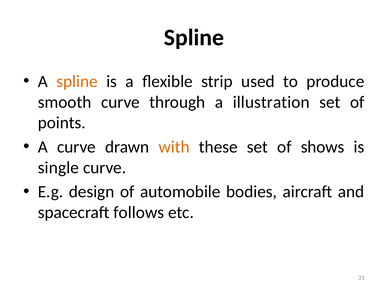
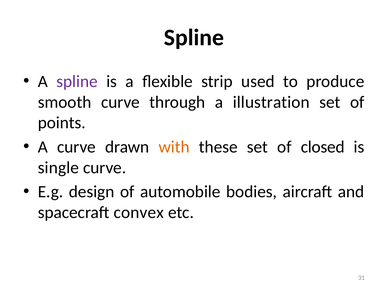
spline at (77, 81) colour: orange -> purple
shows: shows -> closed
follows: follows -> convex
